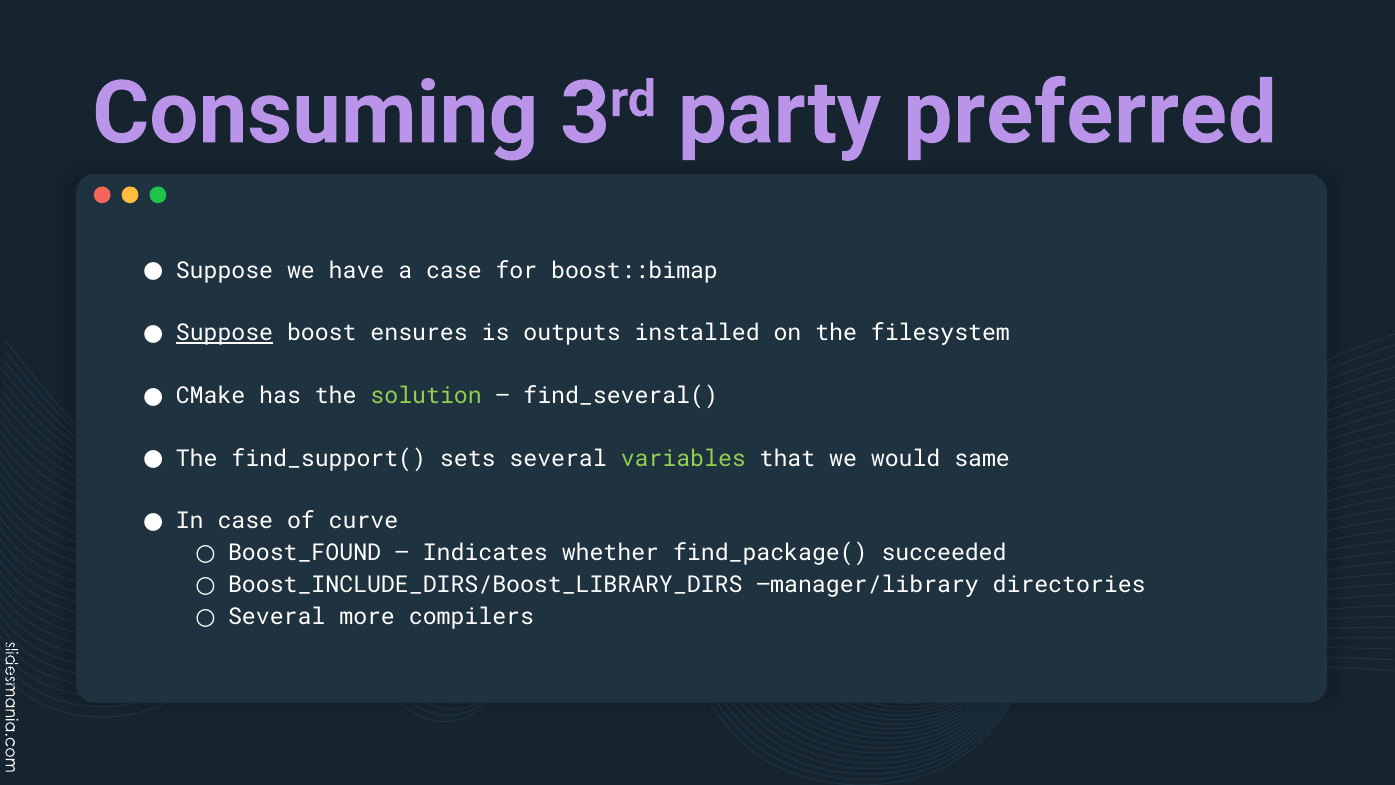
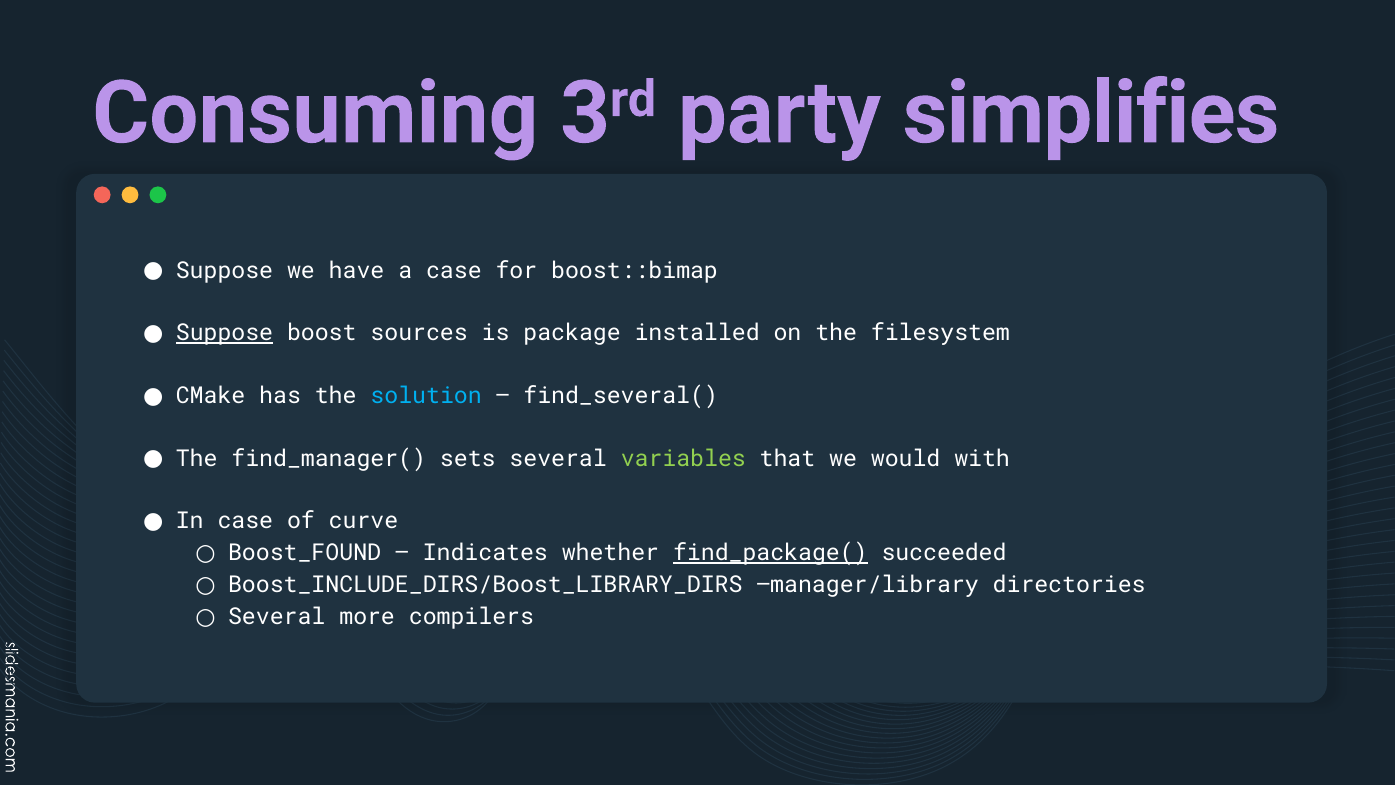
preferred: preferred -> simplifies
ensures: ensures -> sources
outputs: outputs -> package
solution colour: light green -> light blue
find_support(: find_support( -> find_manager(
same: same -> with
find_package( underline: none -> present
